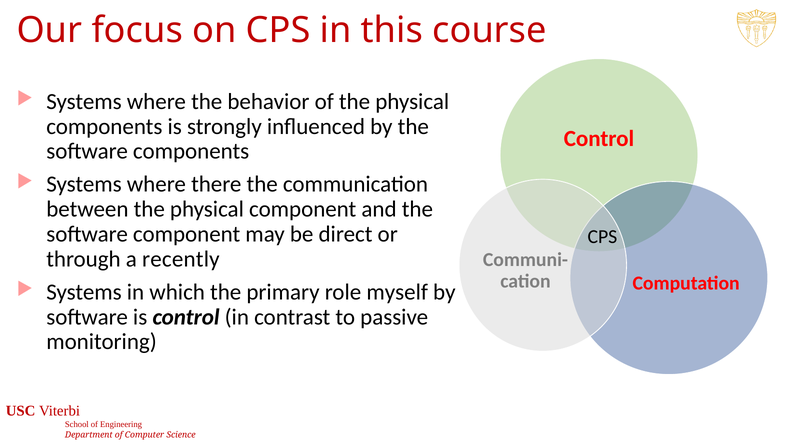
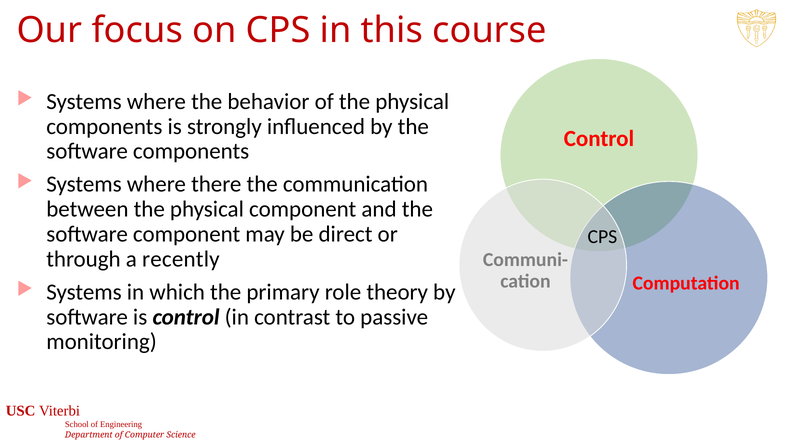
myself: myself -> theory
